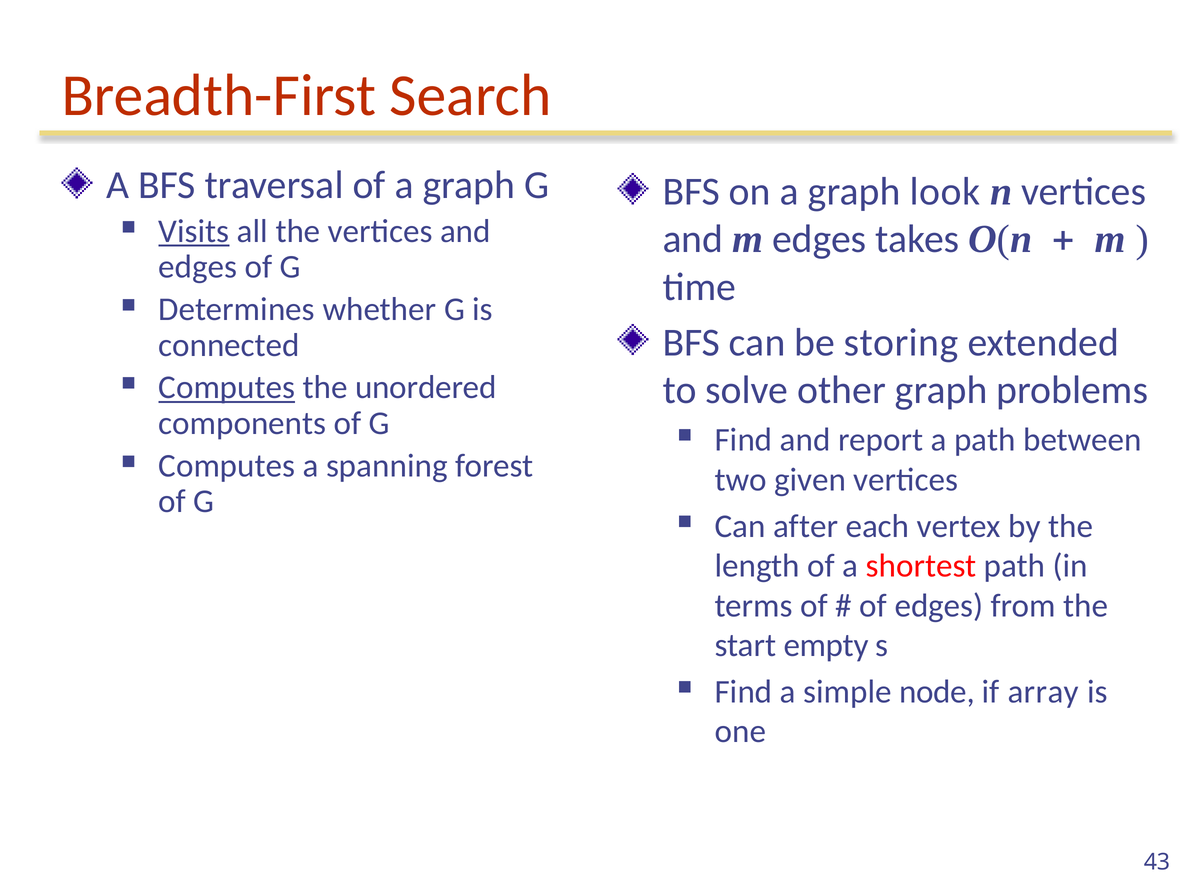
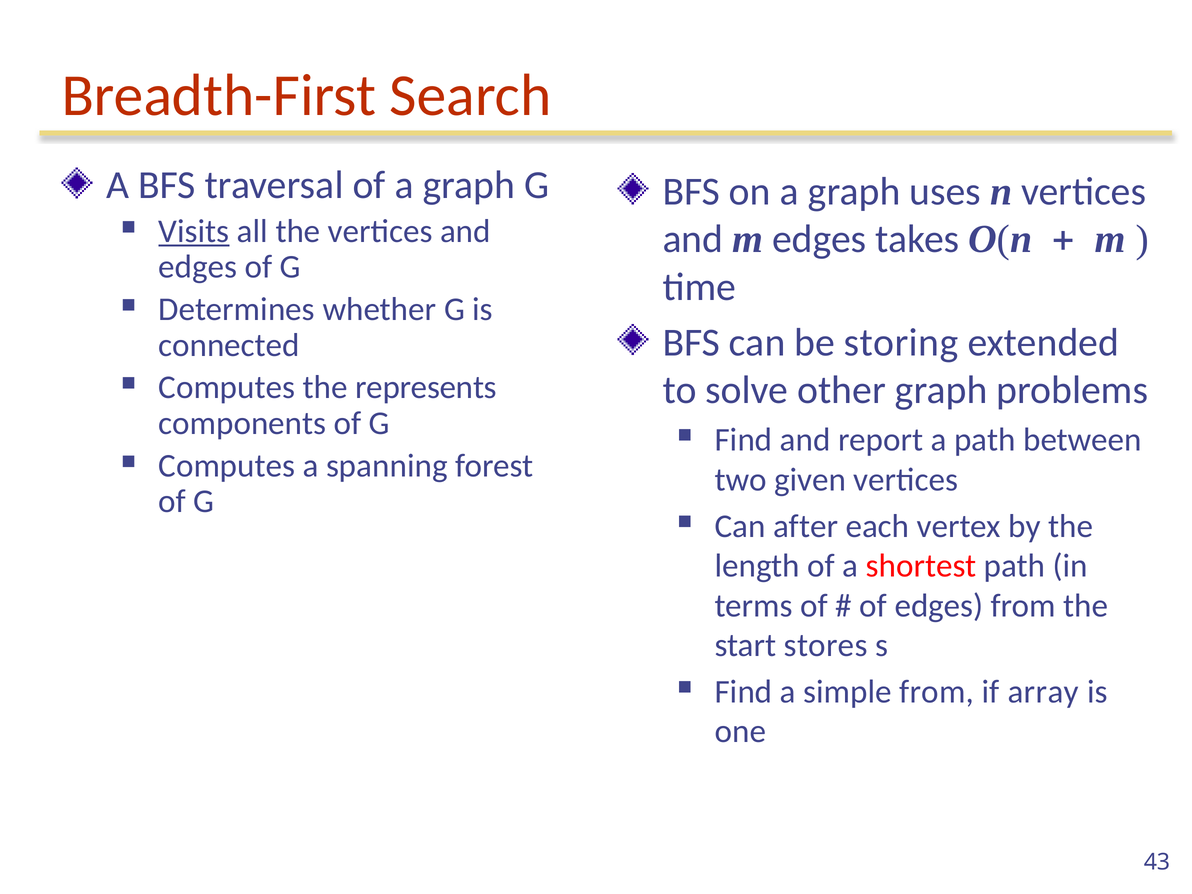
look: look -> uses
Computes at (227, 388) underline: present -> none
unordered: unordered -> represents
empty: empty -> stores
simple node: node -> from
